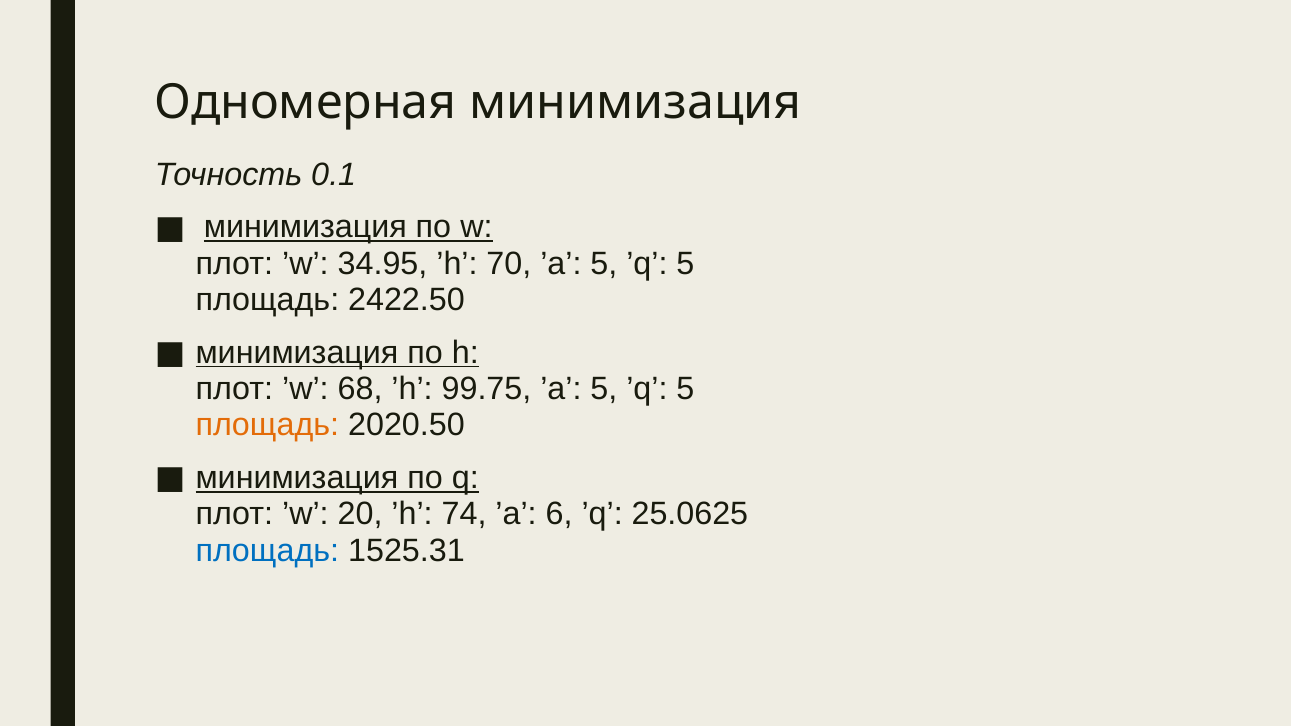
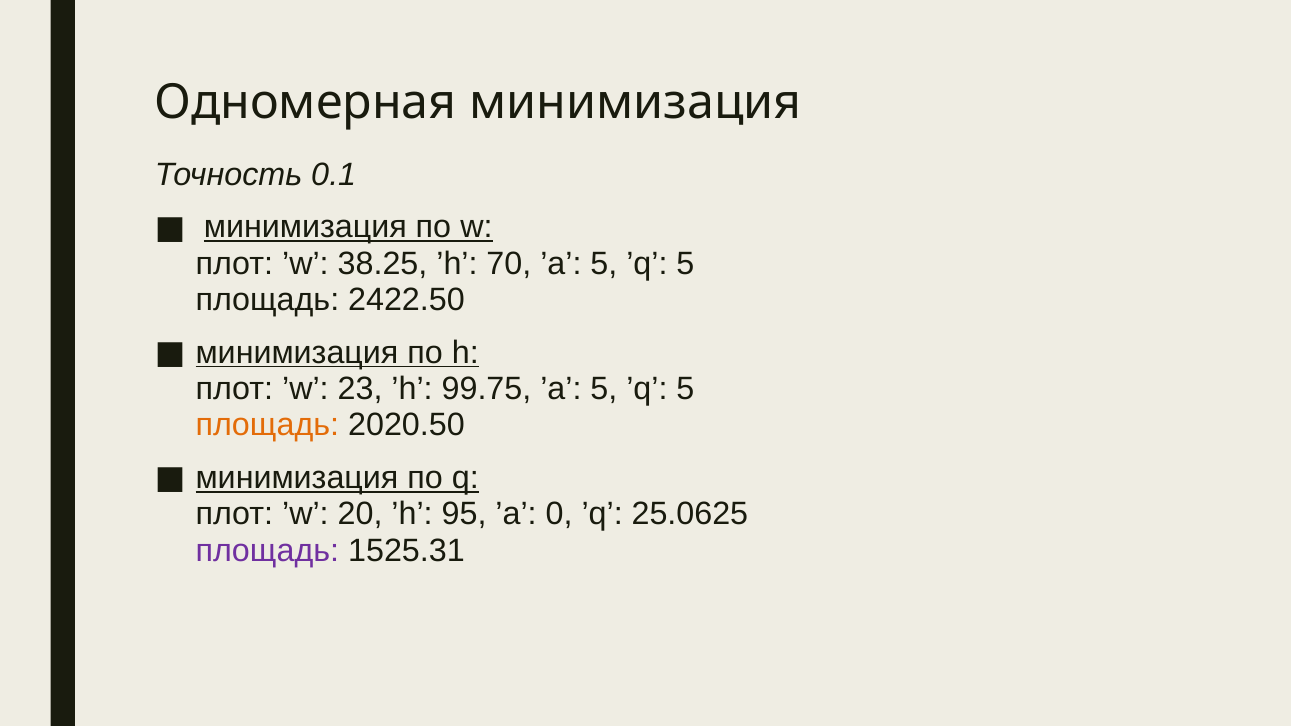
34.95: 34.95 -> 38.25
68: 68 -> 23
74: 74 -> 95
6: 6 -> 0
площадь at (267, 551) colour: blue -> purple
